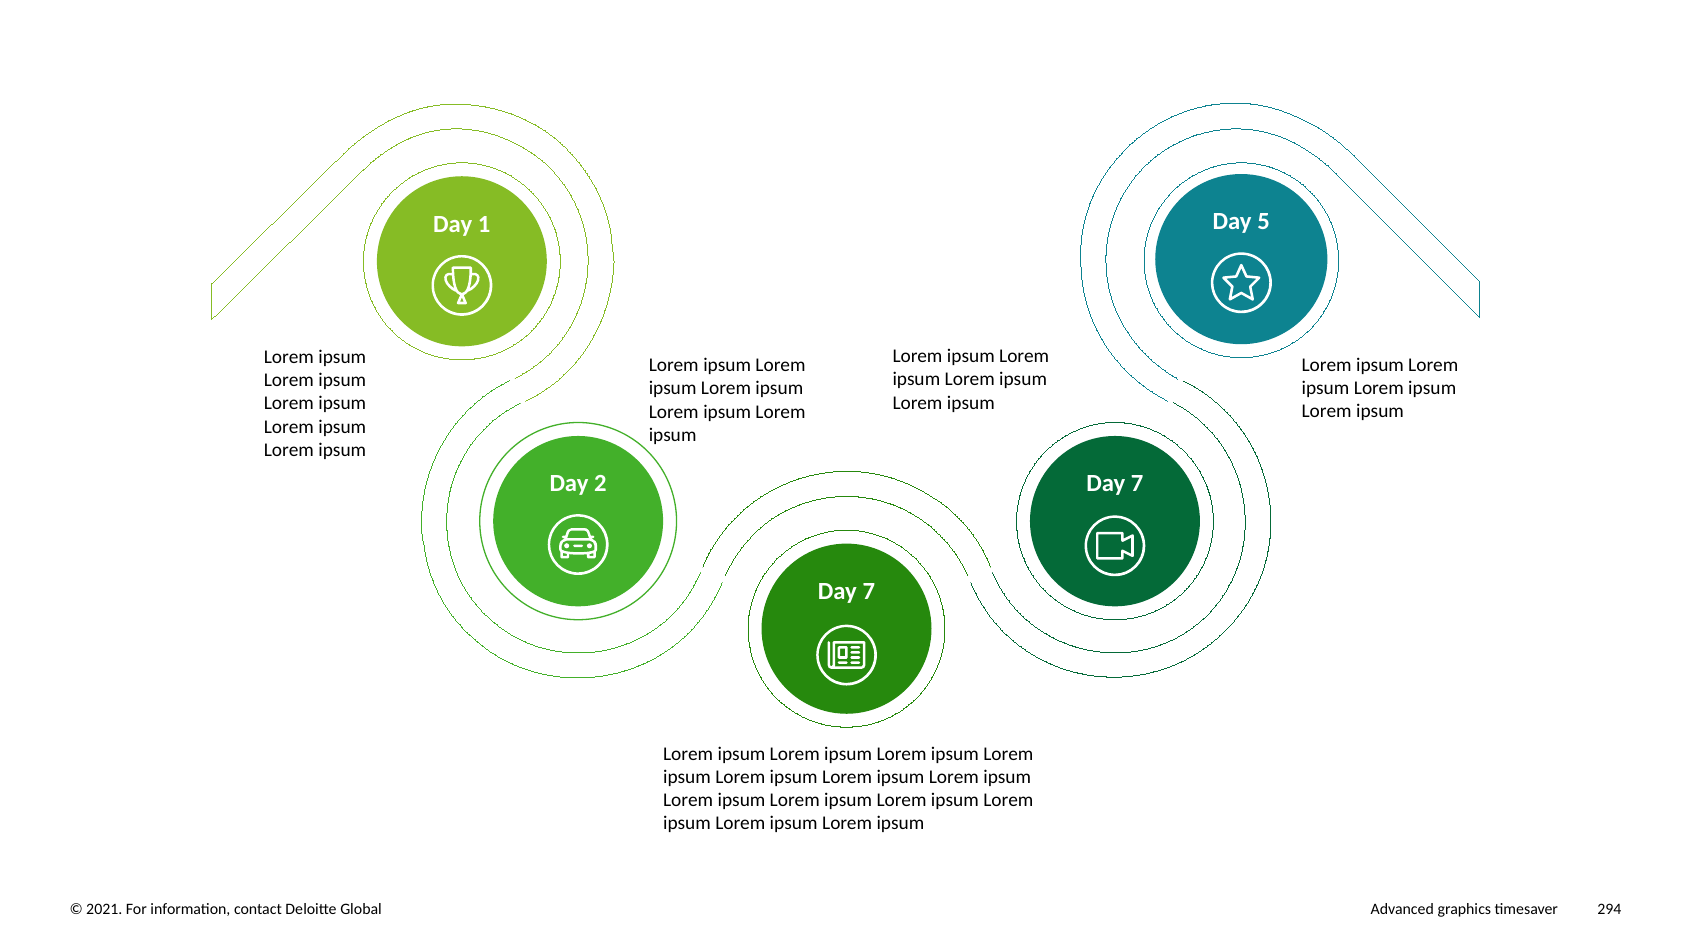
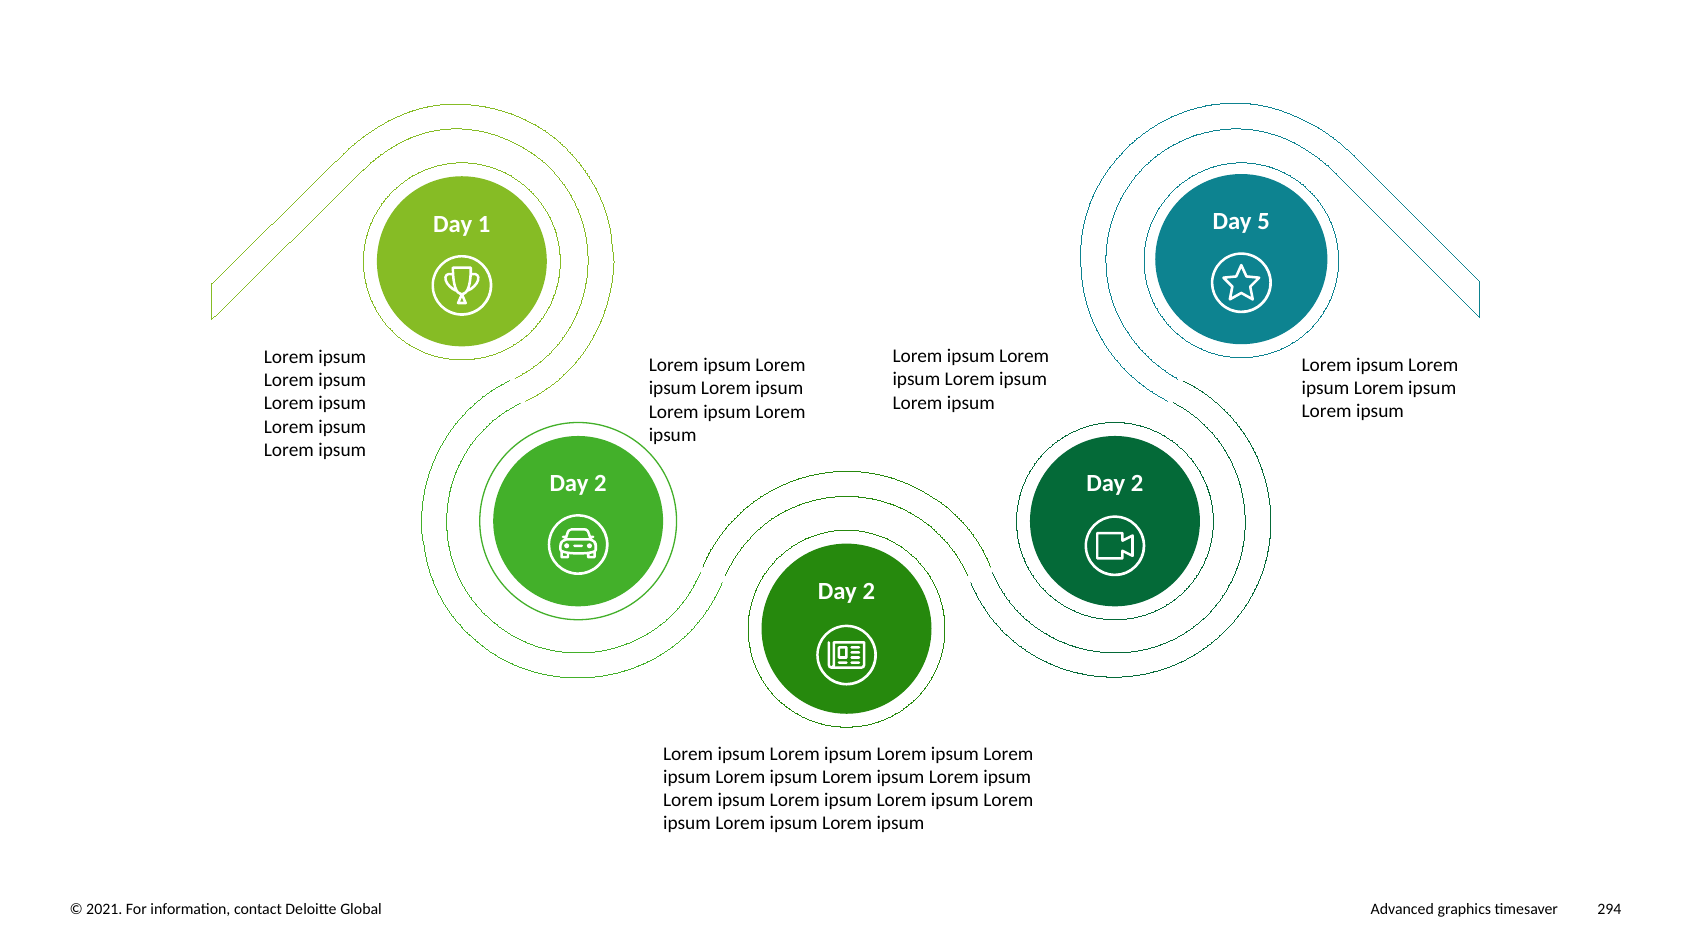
7 at (1137, 484): 7 -> 2
7 at (869, 591): 7 -> 2
